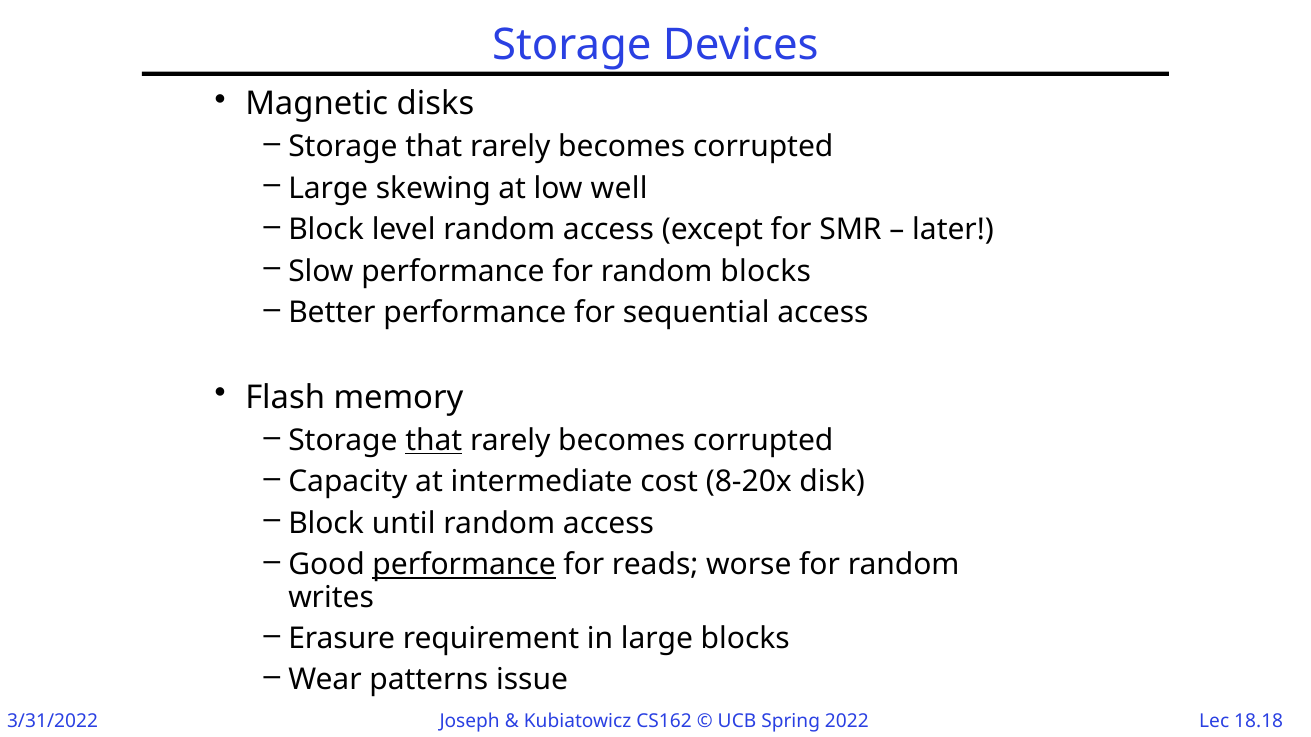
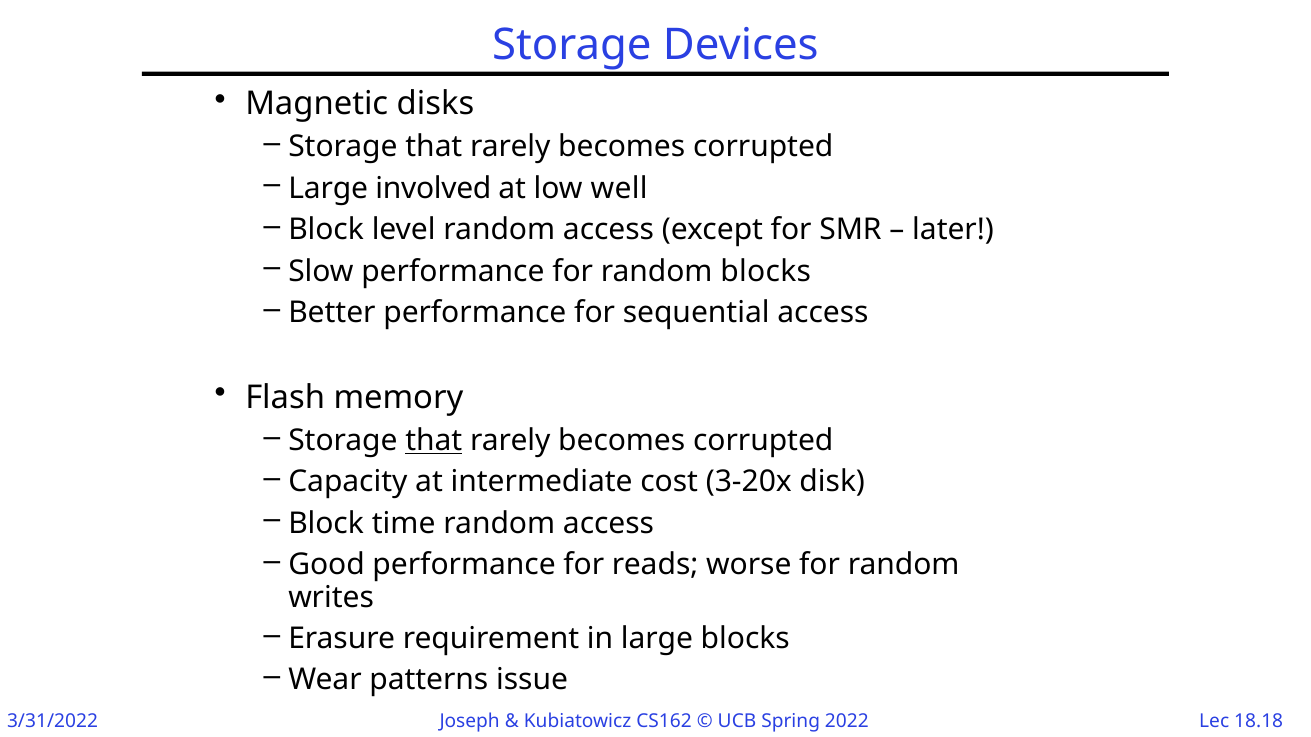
skewing: skewing -> involved
8-20x: 8-20x -> 3-20x
until: until -> time
performance at (464, 565) underline: present -> none
